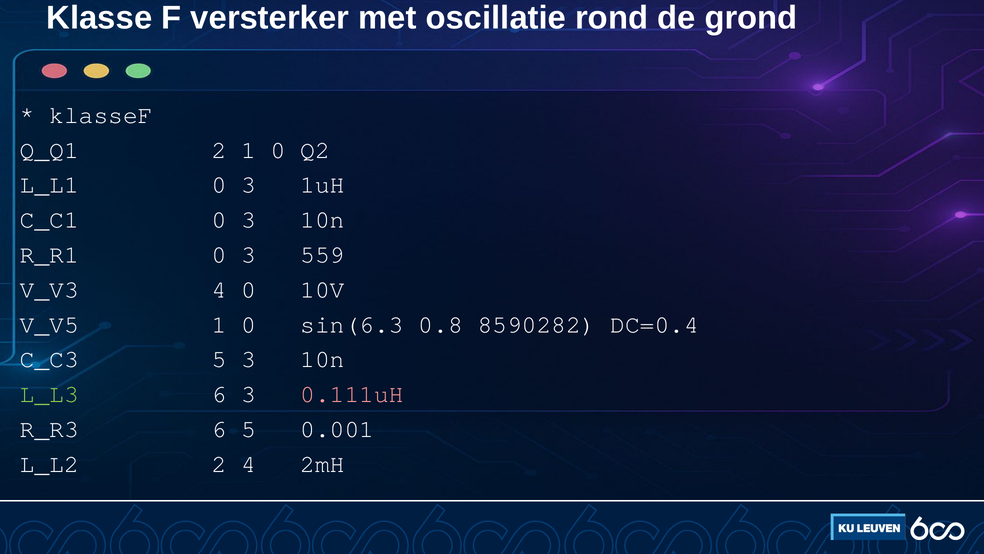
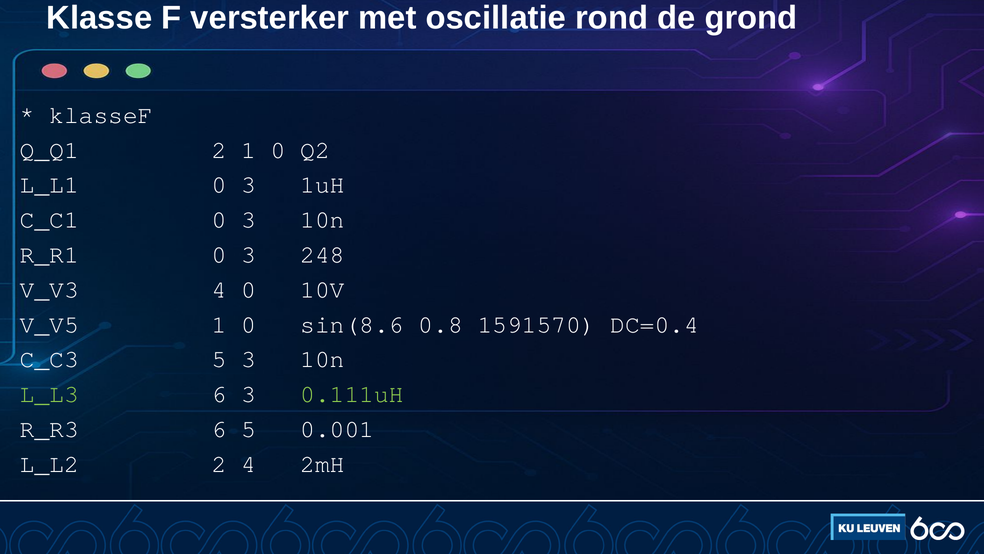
559: 559 -> 248
sin(6.3: sin(6.3 -> sin(8.6
8590282: 8590282 -> 1591570
0.111uH colour: pink -> light green
